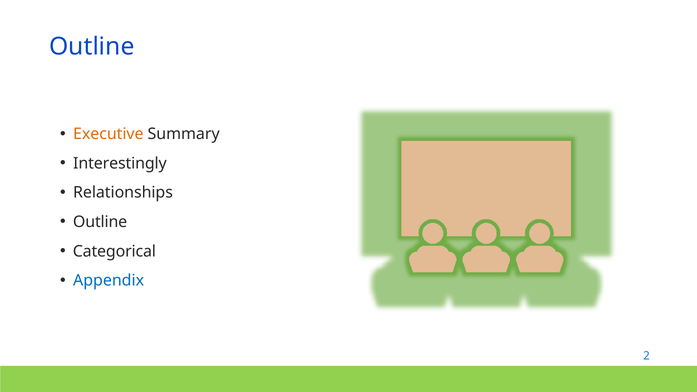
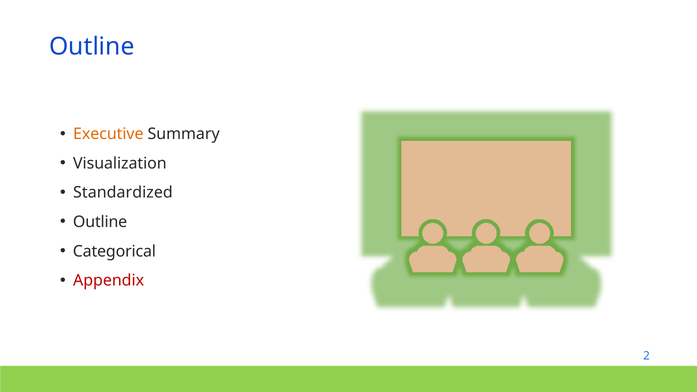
Interestingly: Interestingly -> Visualization
Relationships: Relationships -> Standardized
Appendix colour: blue -> red
